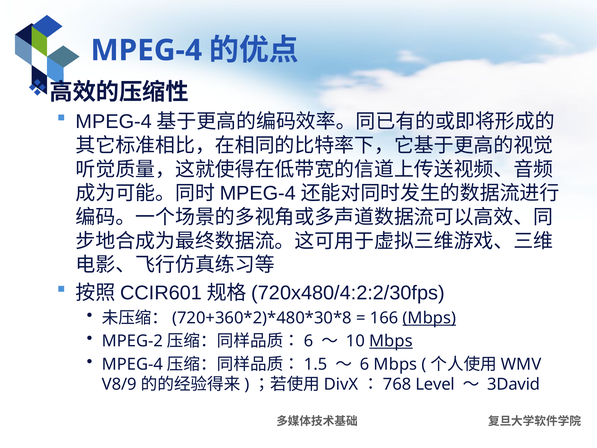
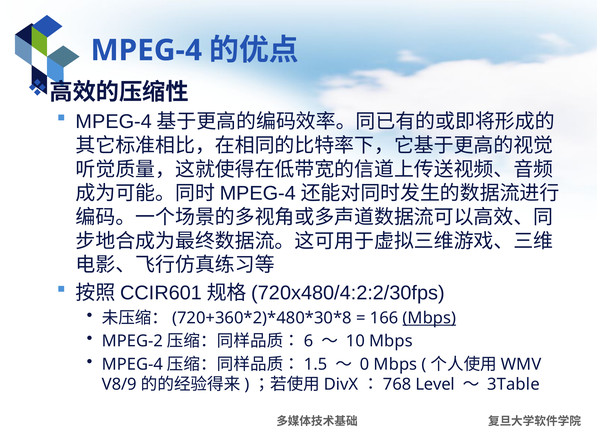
Mbps at (391, 341) underline: present -> none
6 at (365, 364): 6 -> 0
3David: 3David -> 3Table
